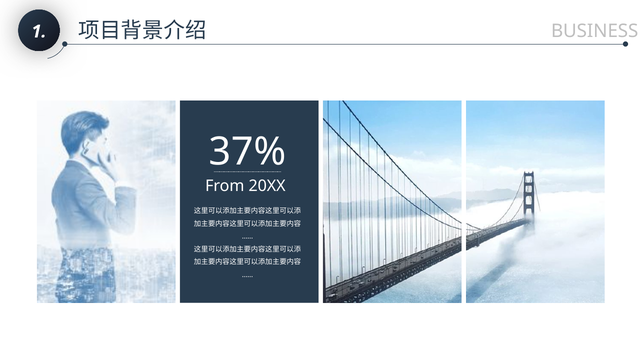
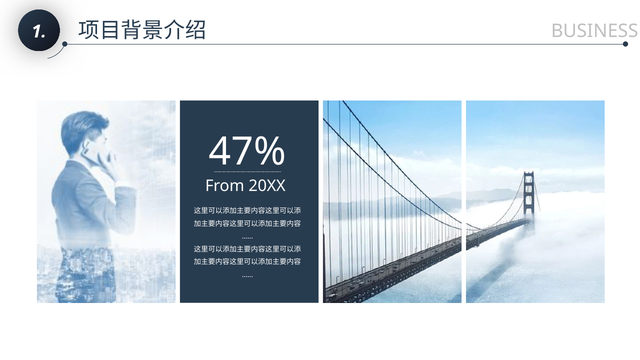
37%: 37% -> 47%
